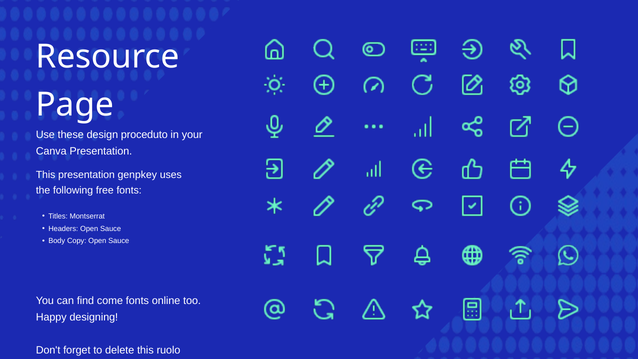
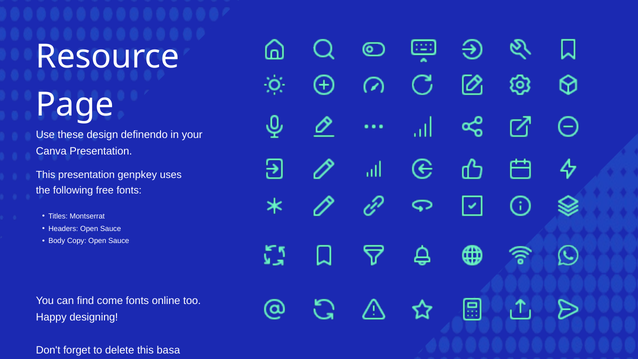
proceduto: proceduto -> definendo
ruolo: ruolo -> basa
